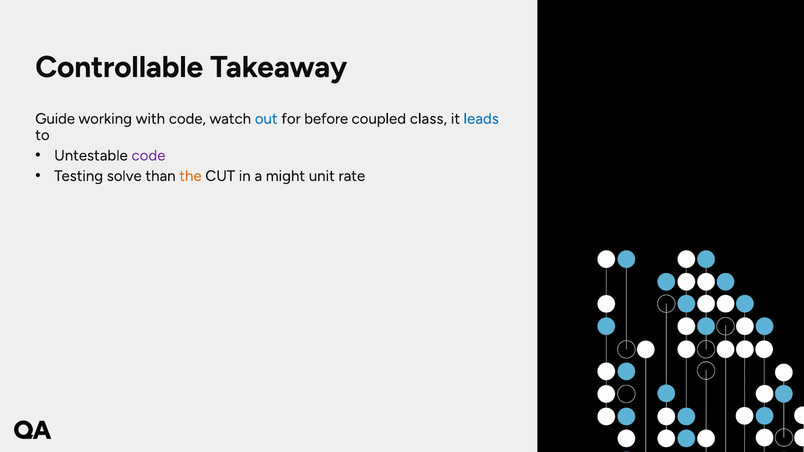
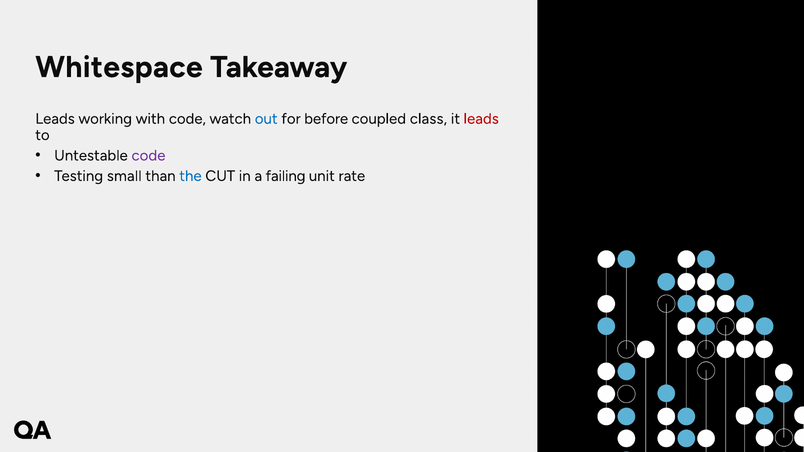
Controllable: Controllable -> Whitespace
Guide at (55, 119): Guide -> Leads
leads at (481, 119) colour: blue -> red
solve: solve -> small
the colour: orange -> blue
might: might -> failing
